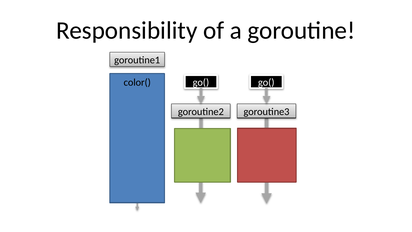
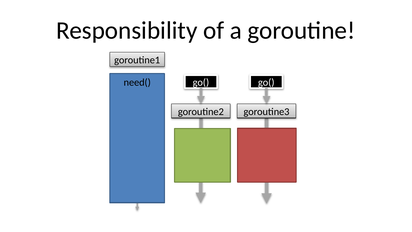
color(: color( -> need(
